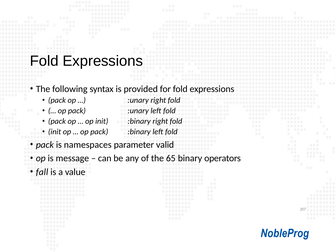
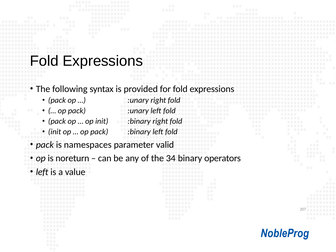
message: message -> noreturn
65: 65 -> 34
fall at (42, 172): fall -> left
